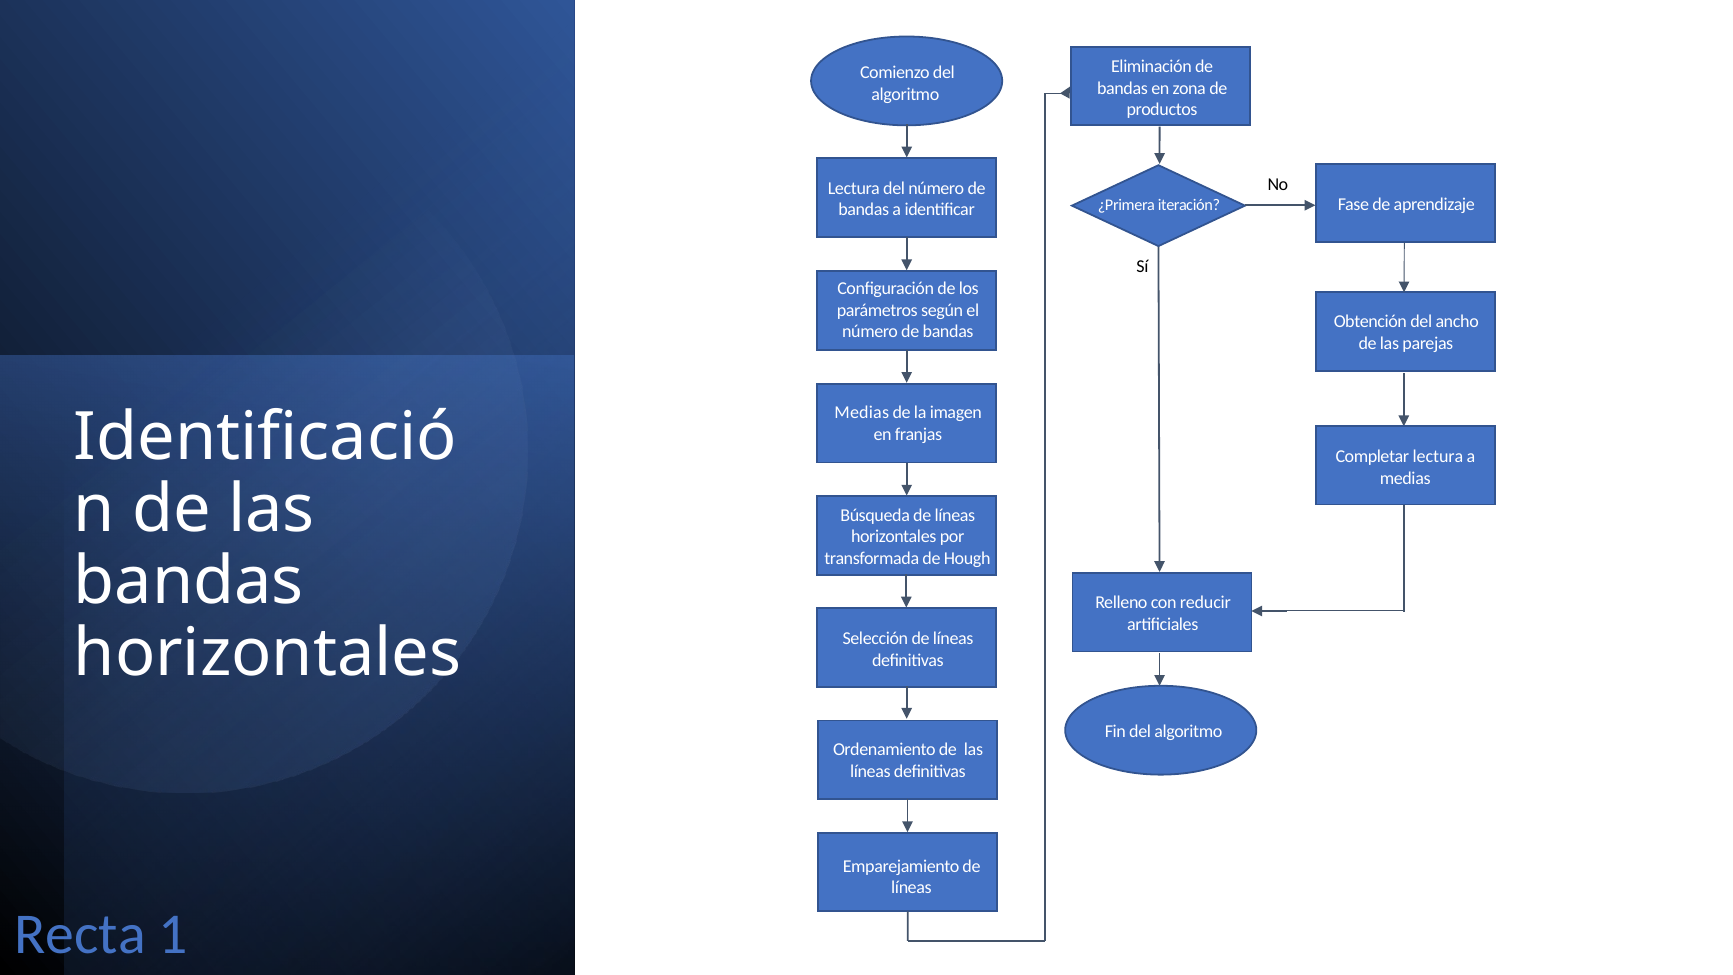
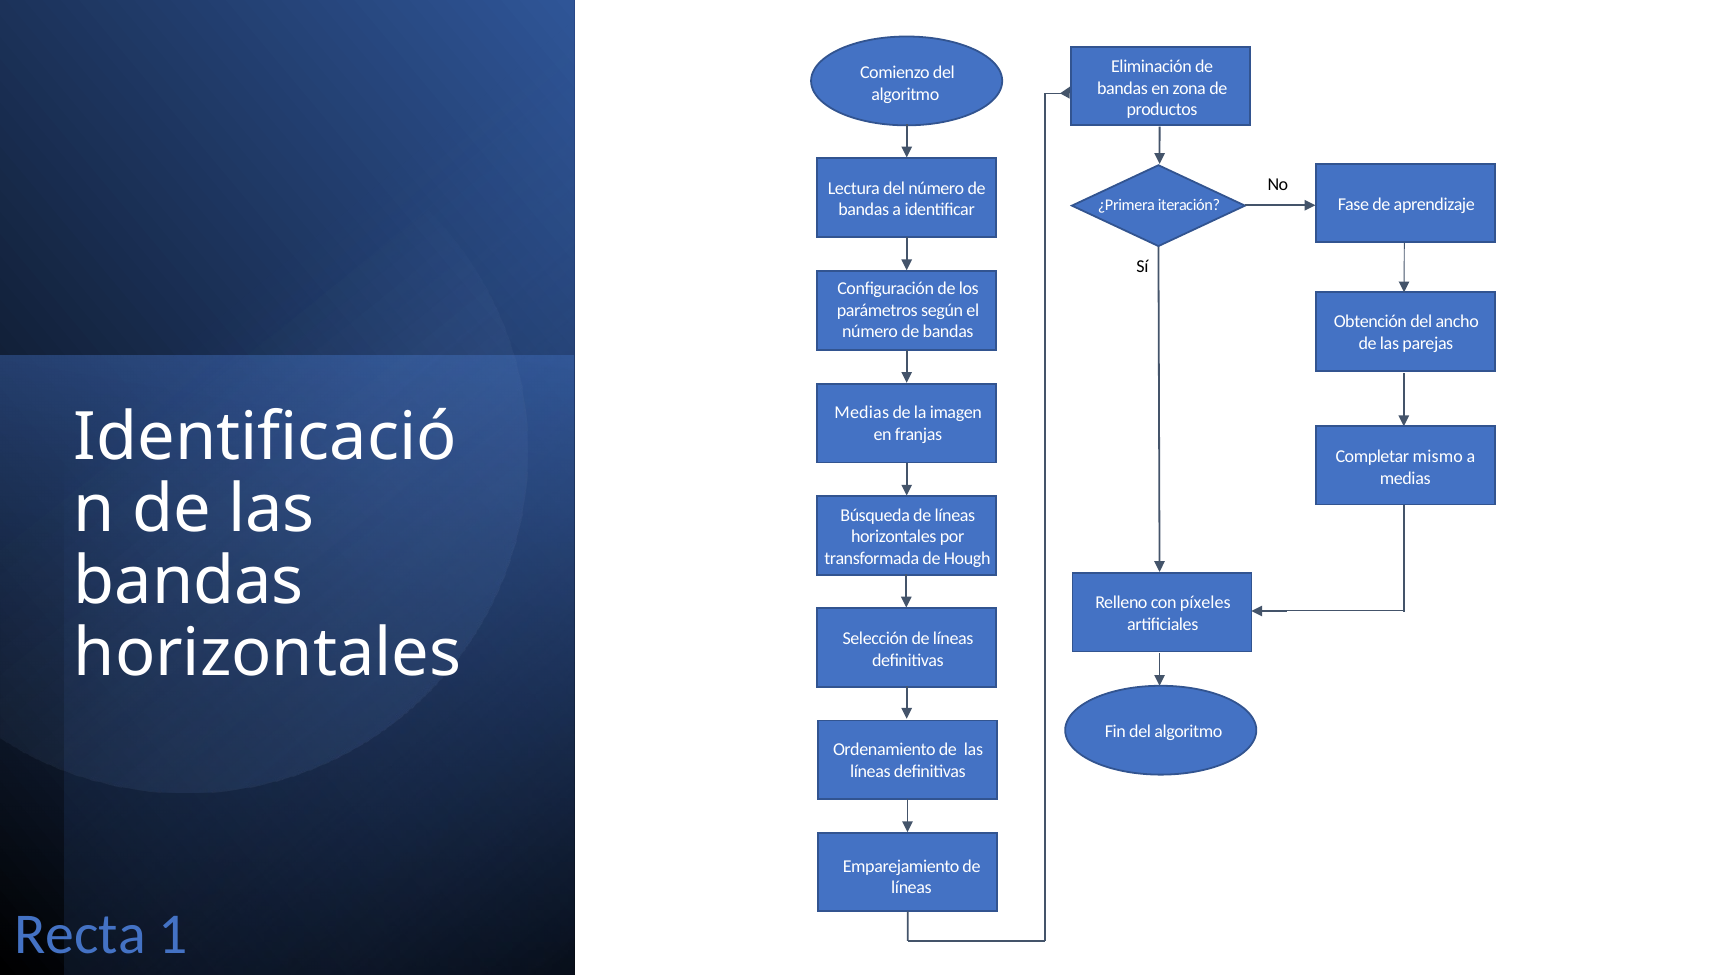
Completar lectura: lectura -> mismo
reducir: reducir -> píxeles
